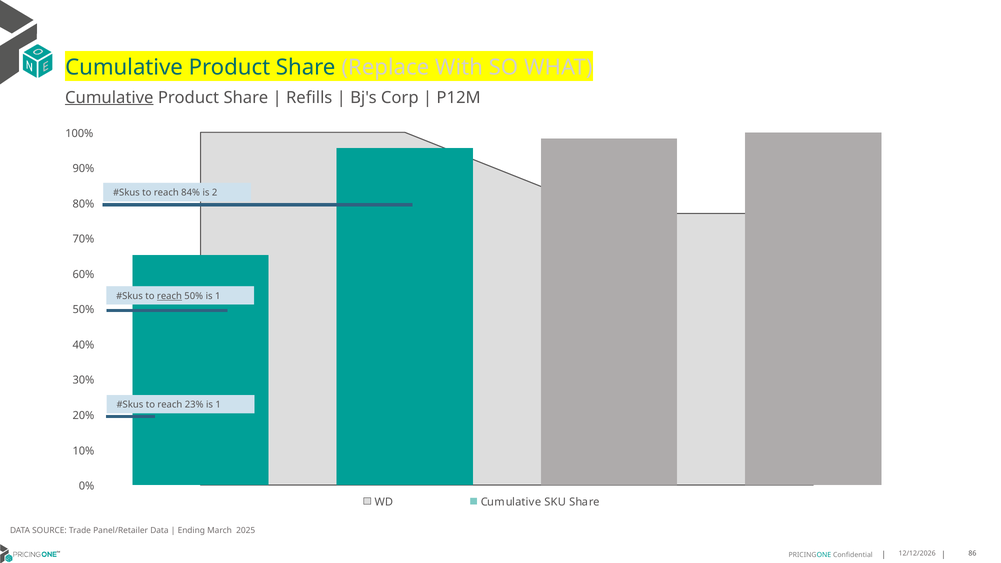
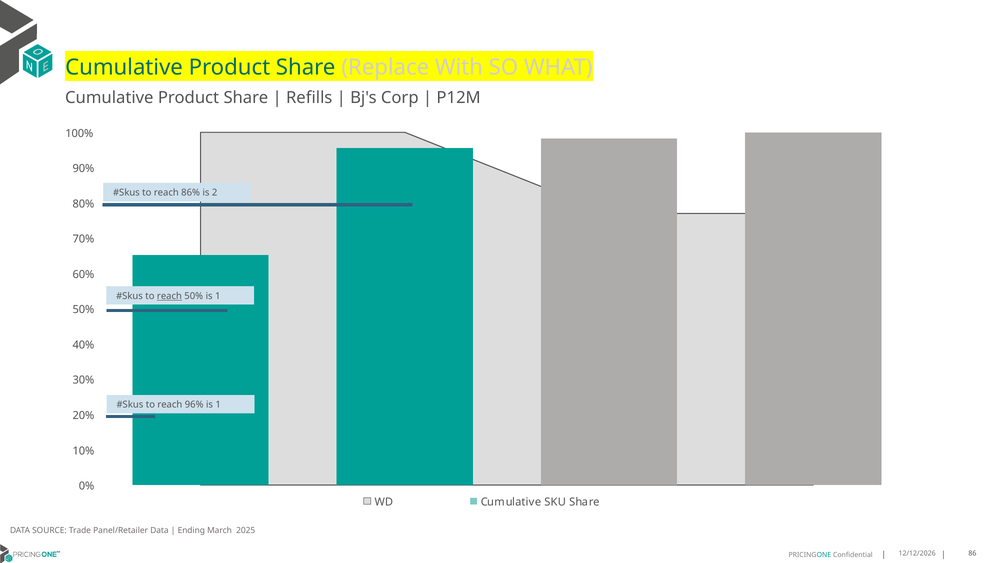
Cumulative at (109, 98) underline: present -> none
84%: 84% -> 86%
23%: 23% -> 96%
